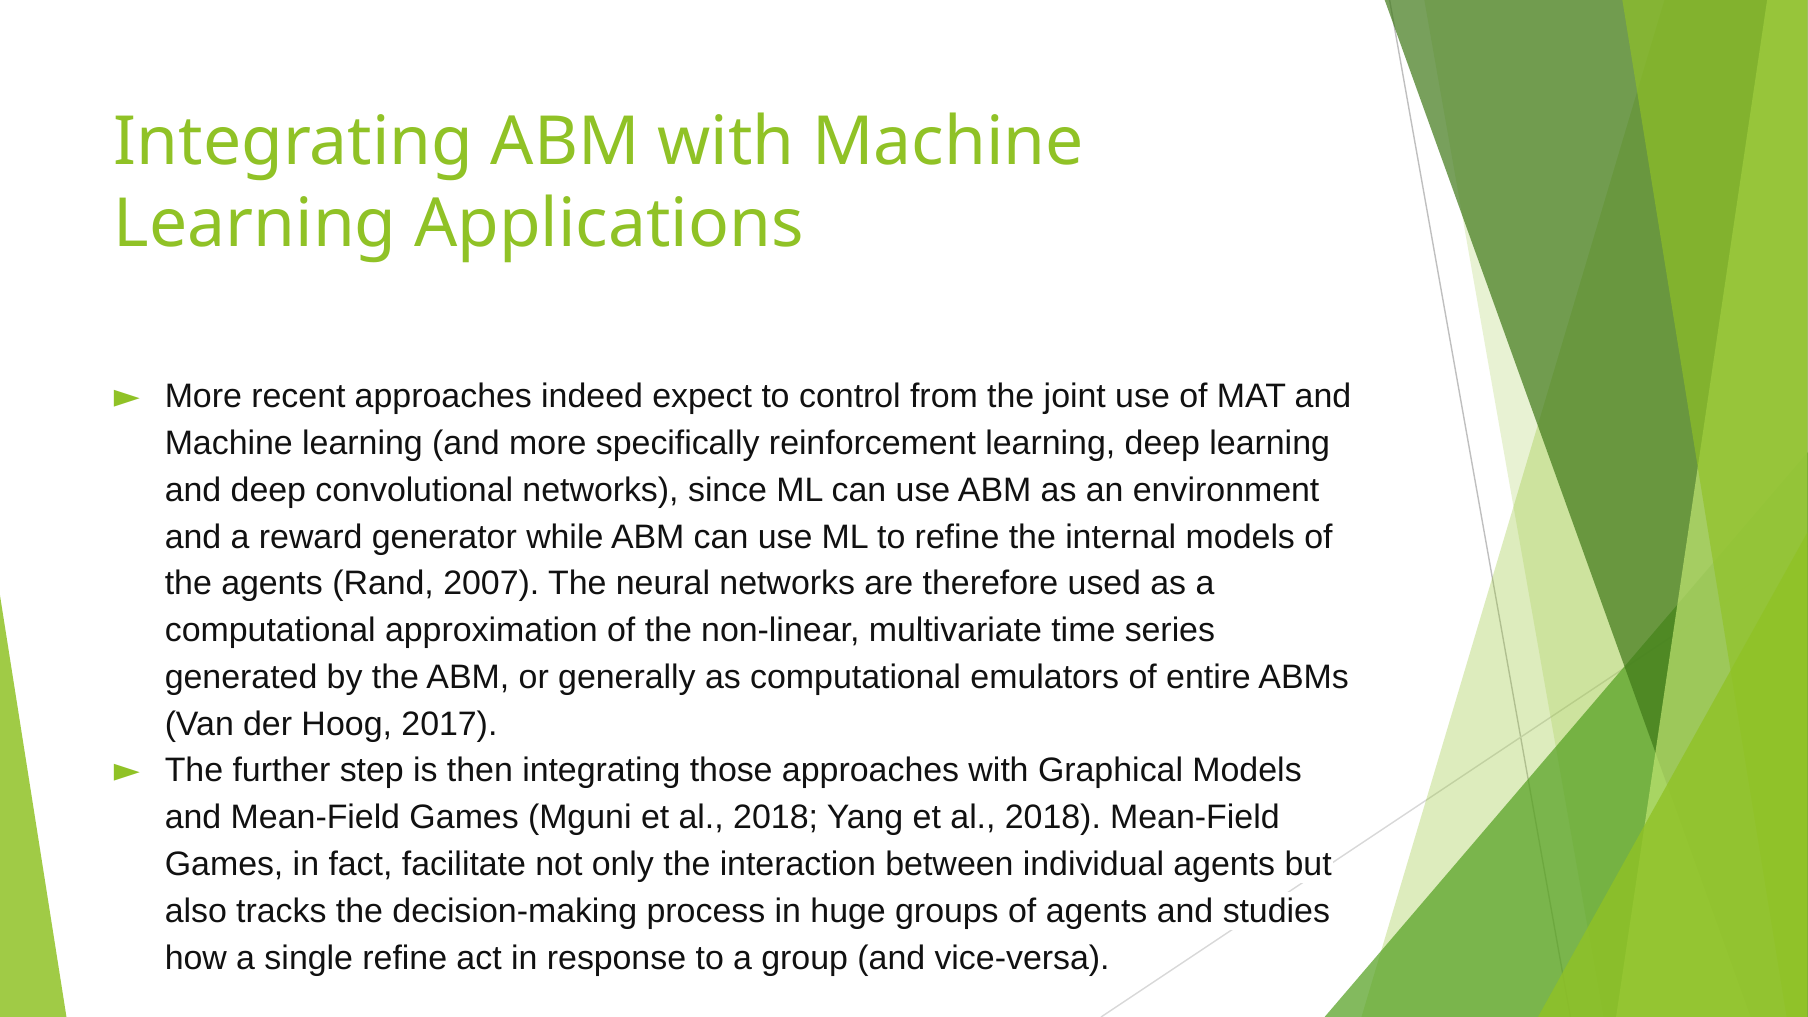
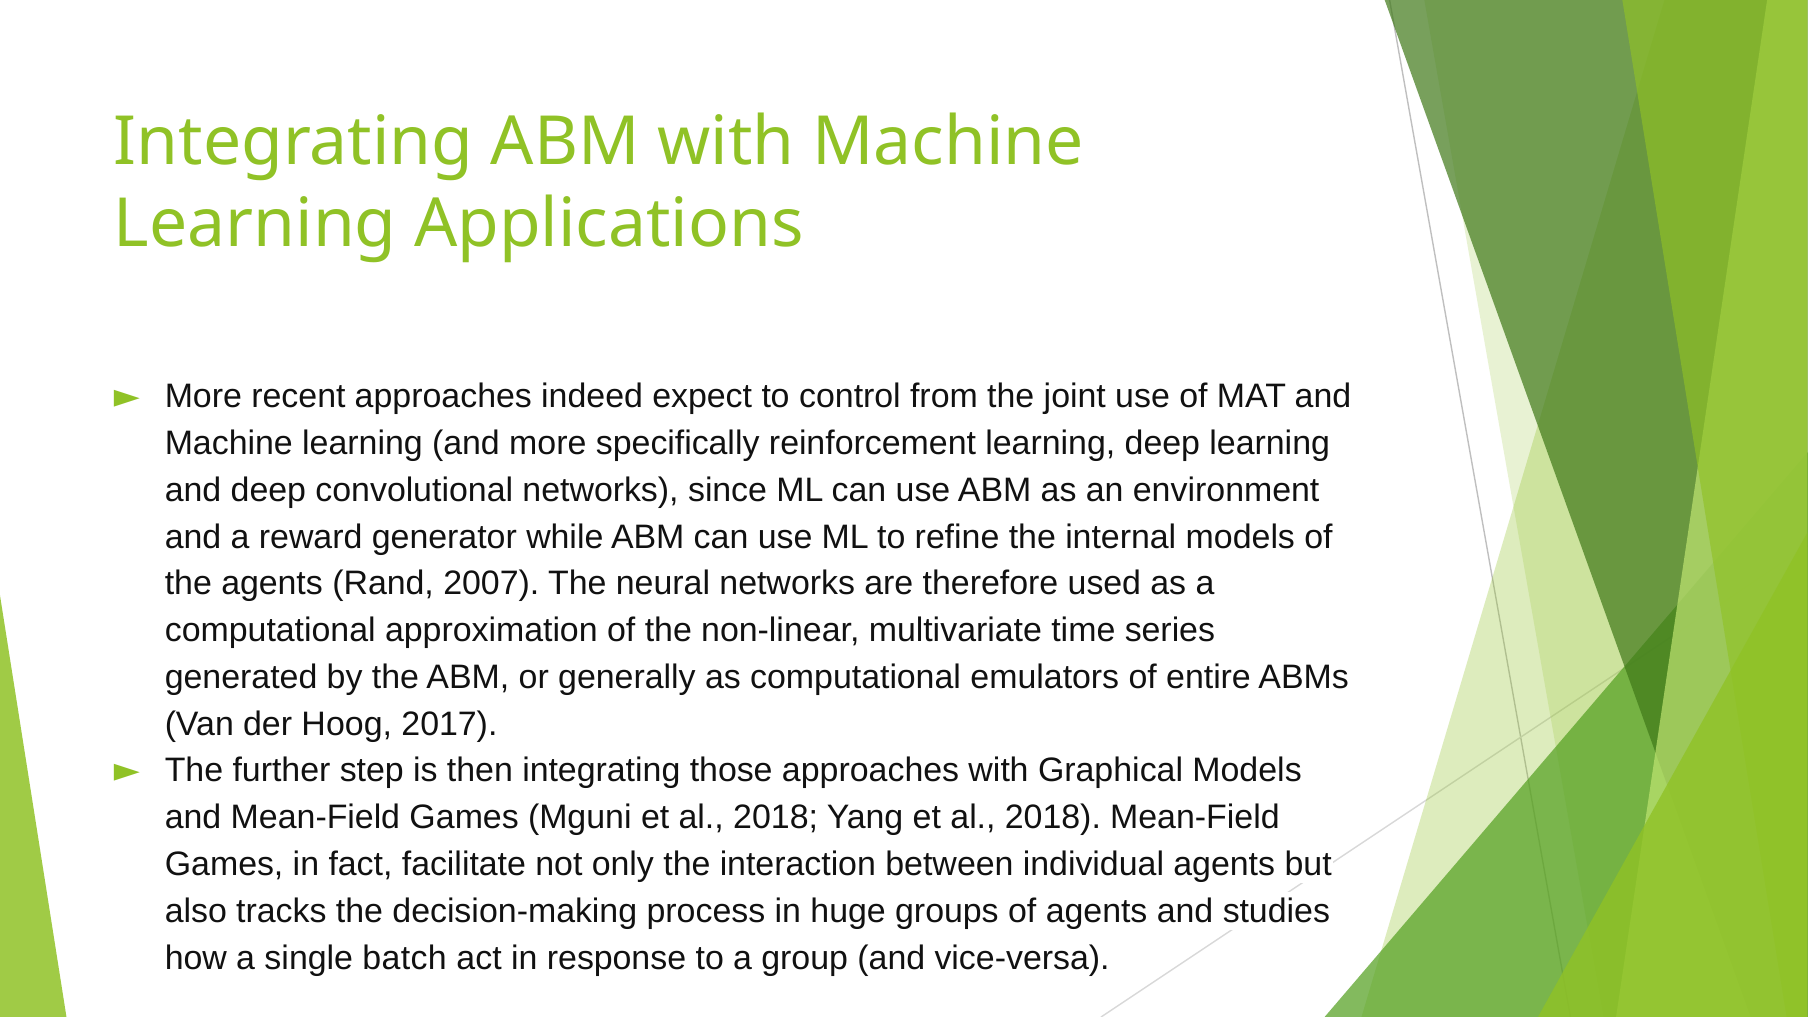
single refine: refine -> batch
